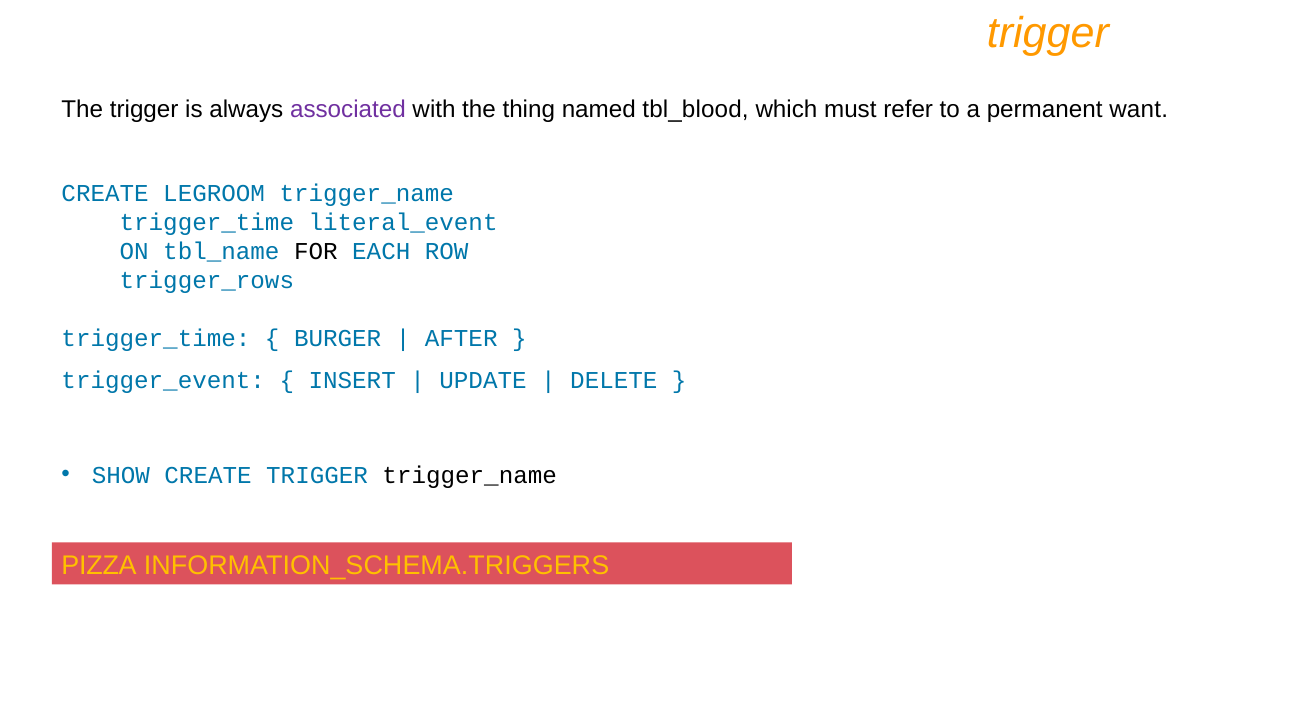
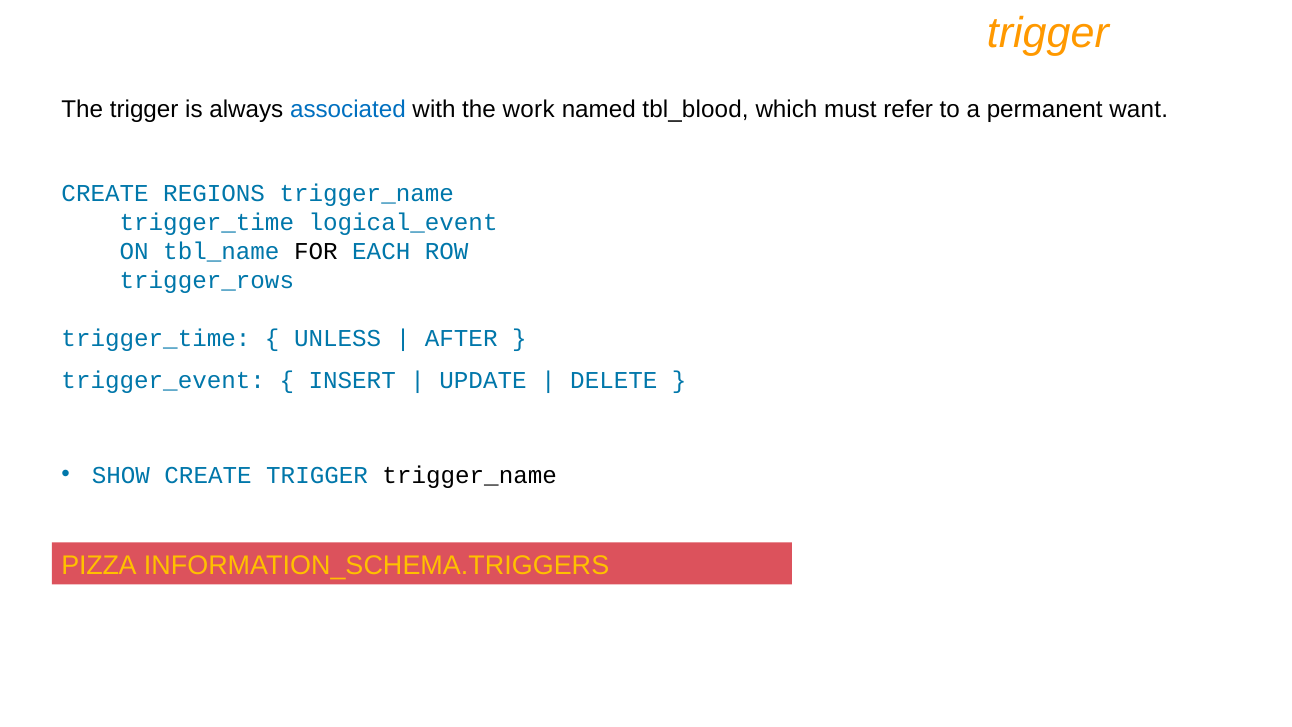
associated colour: purple -> blue
thing: thing -> work
LEGROOM: LEGROOM -> REGIONS
literal_event: literal_event -> logical_event
BURGER: BURGER -> UNLESS
